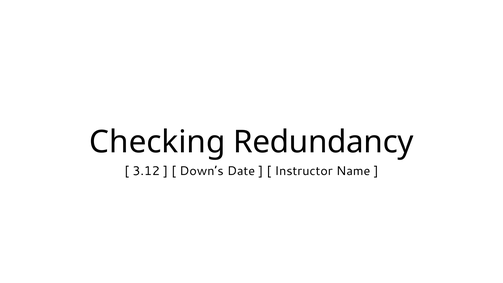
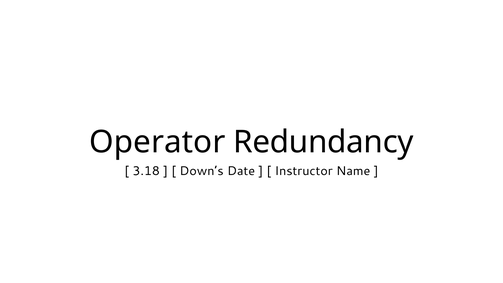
Checking: Checking -> Operator
3.12: 3.12 -> 3.18
